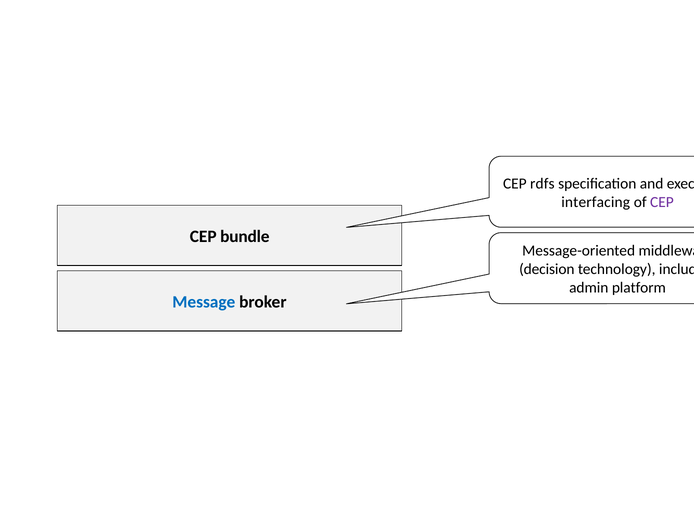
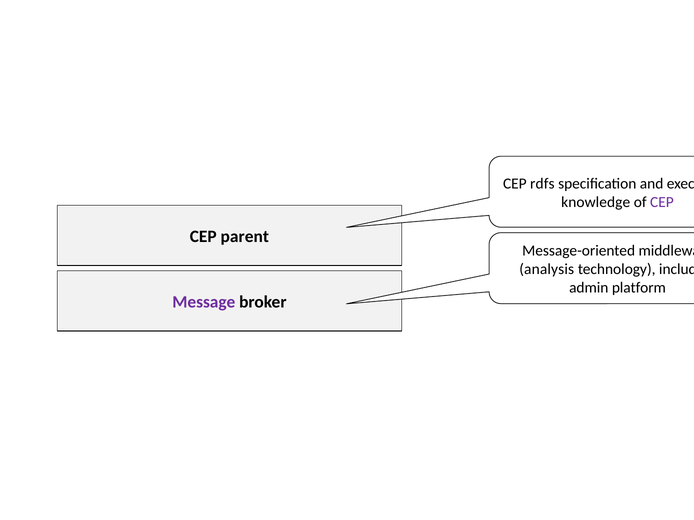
interfacing: interfacing -> knowledge
bundle: bundle -> parent
decision: decision -> analysis
Message colour: blue -> purple
